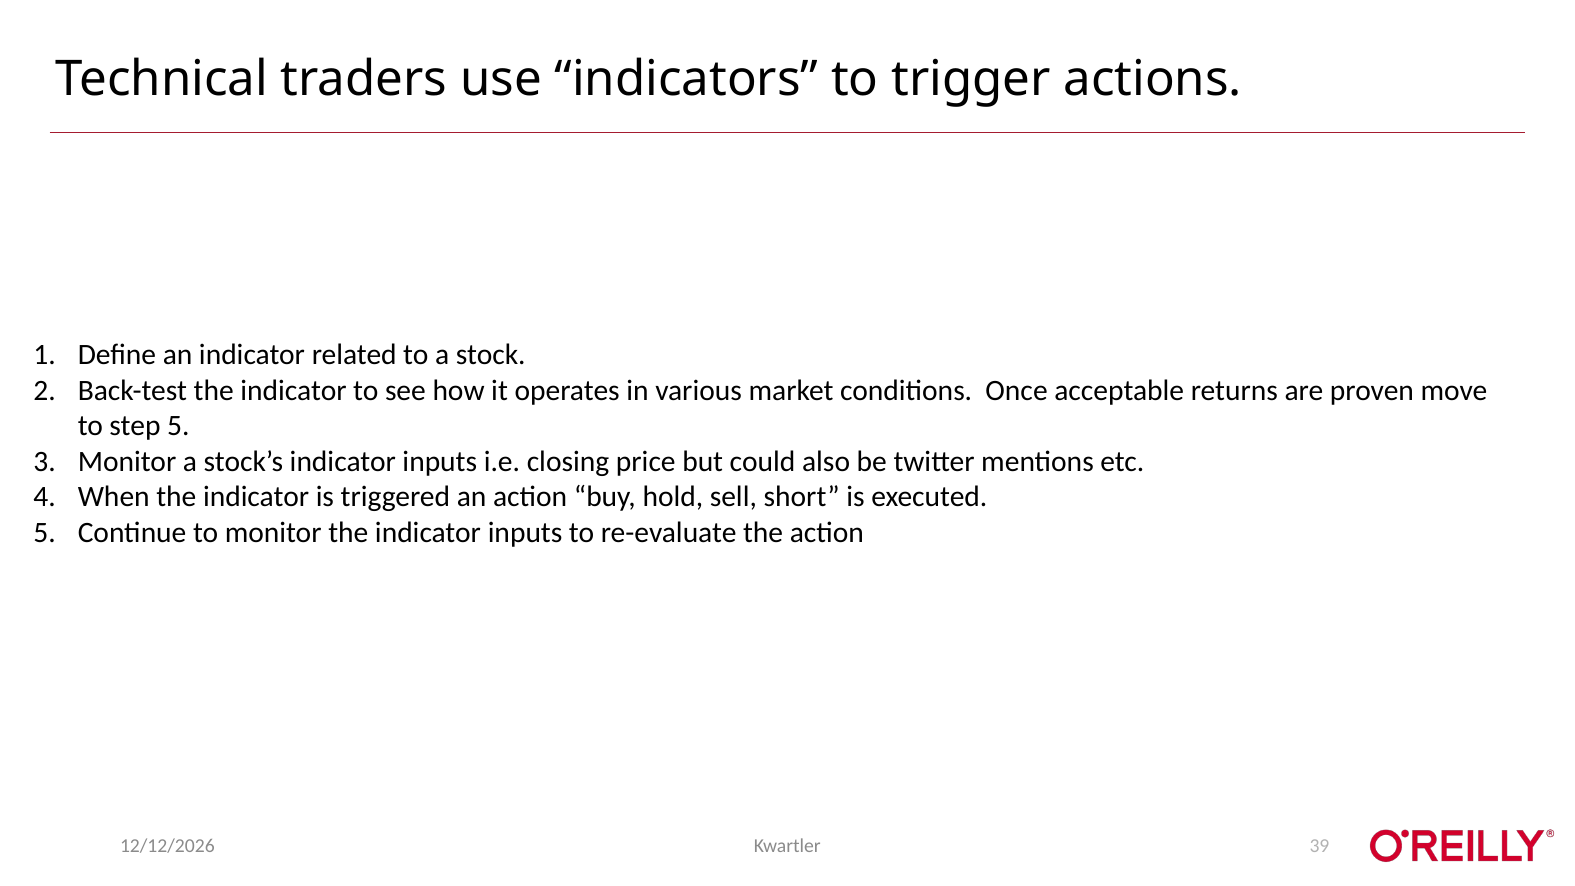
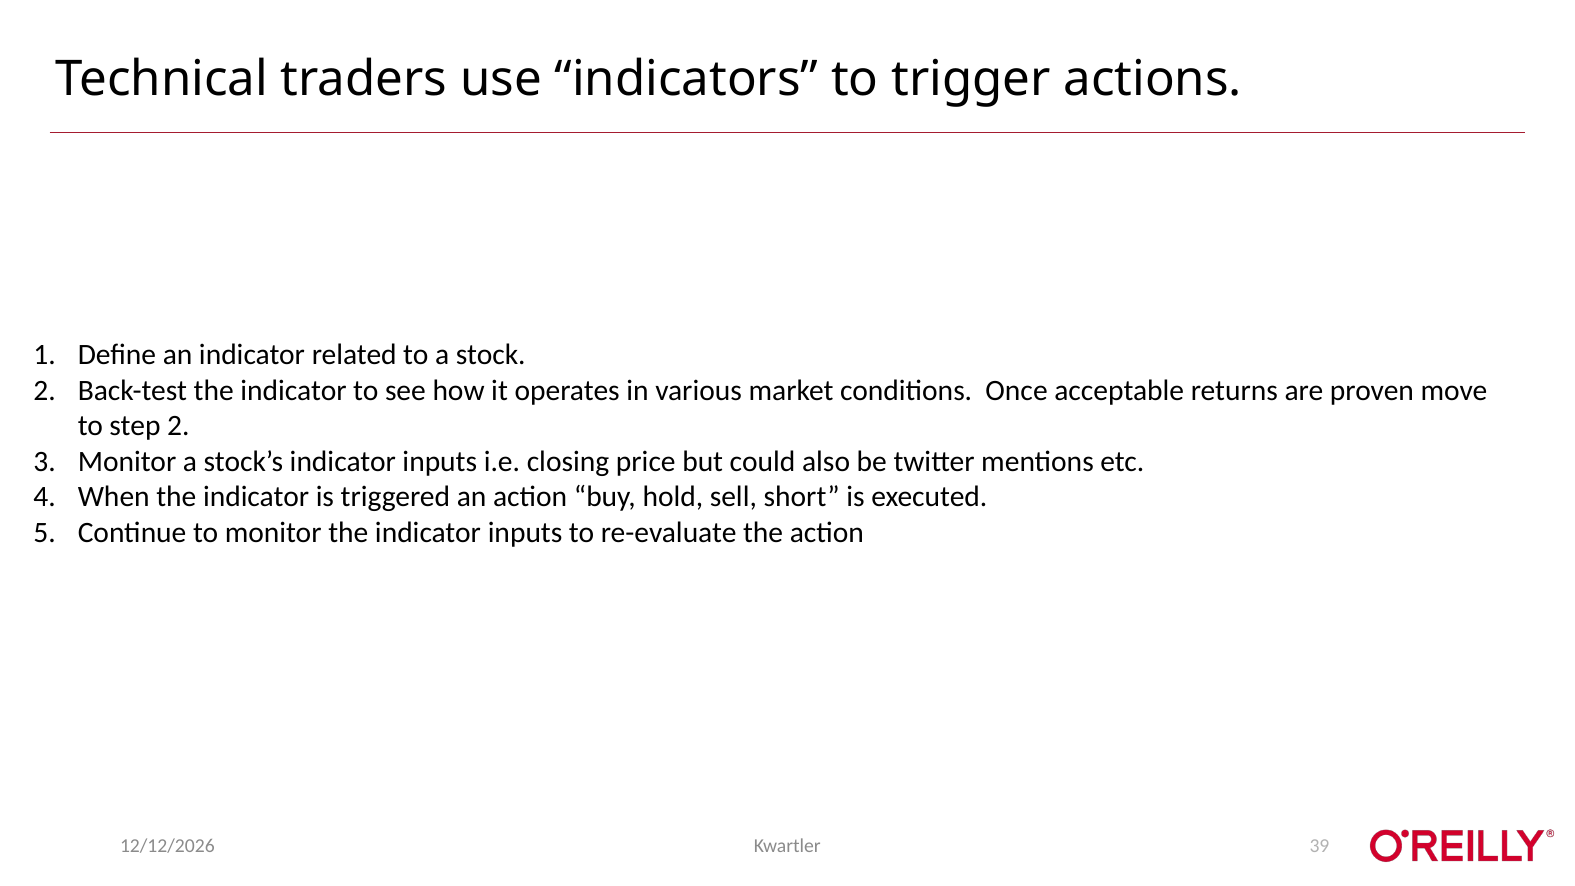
step 5: 5 -> 2
